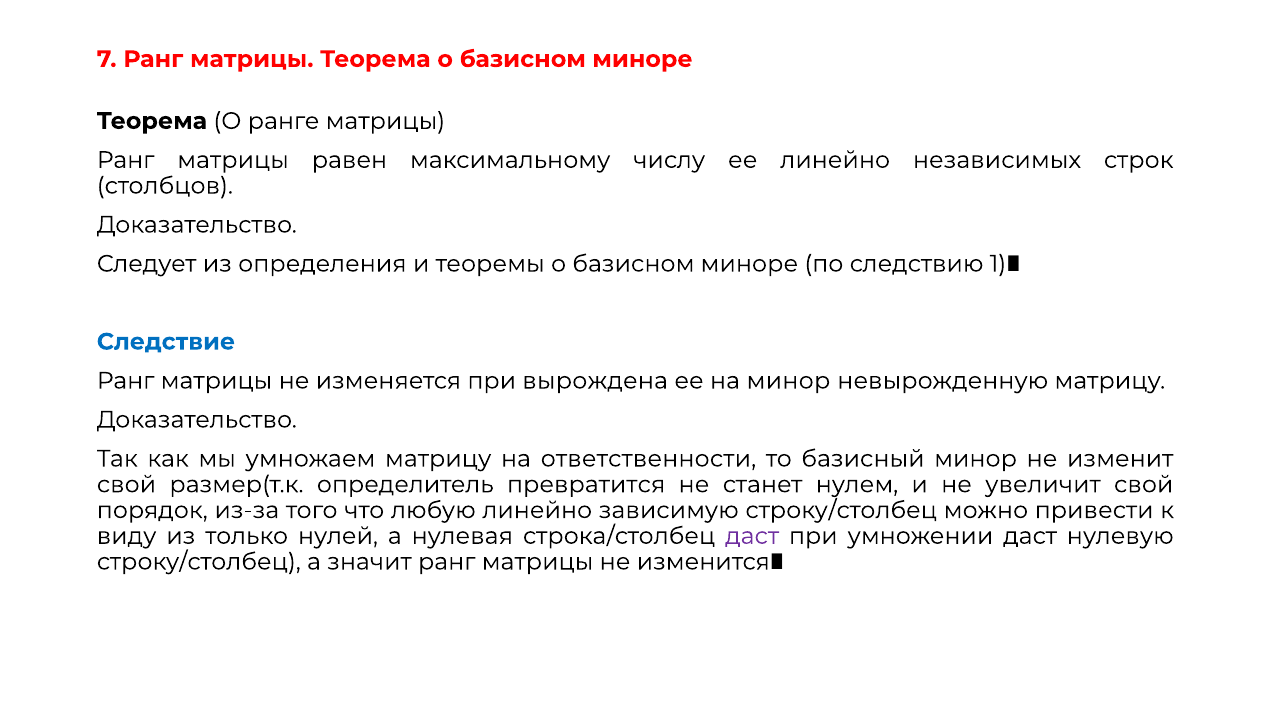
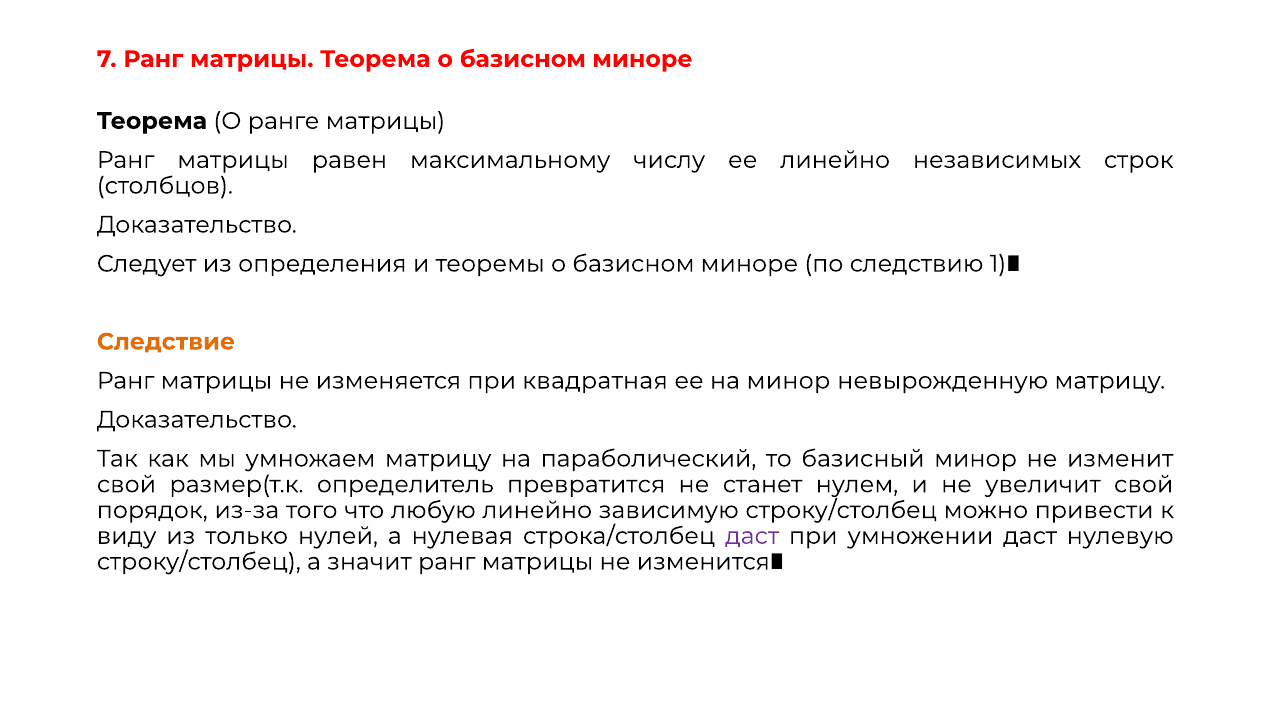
Следствие colour: blue -> orange
вырождена: вырождена -> квадратная
ответственности: ответственности -> параболический
